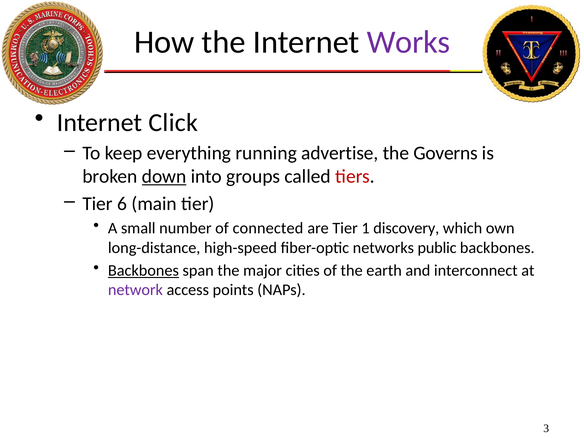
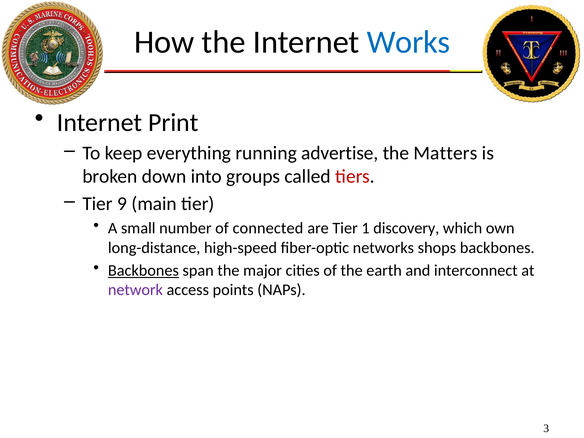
Works colour: purple -> blue
Click: Click -> Print
Governs: Governs -> Matters
down underline: present -> none
6: 6 -> 9
public: public -> shops
